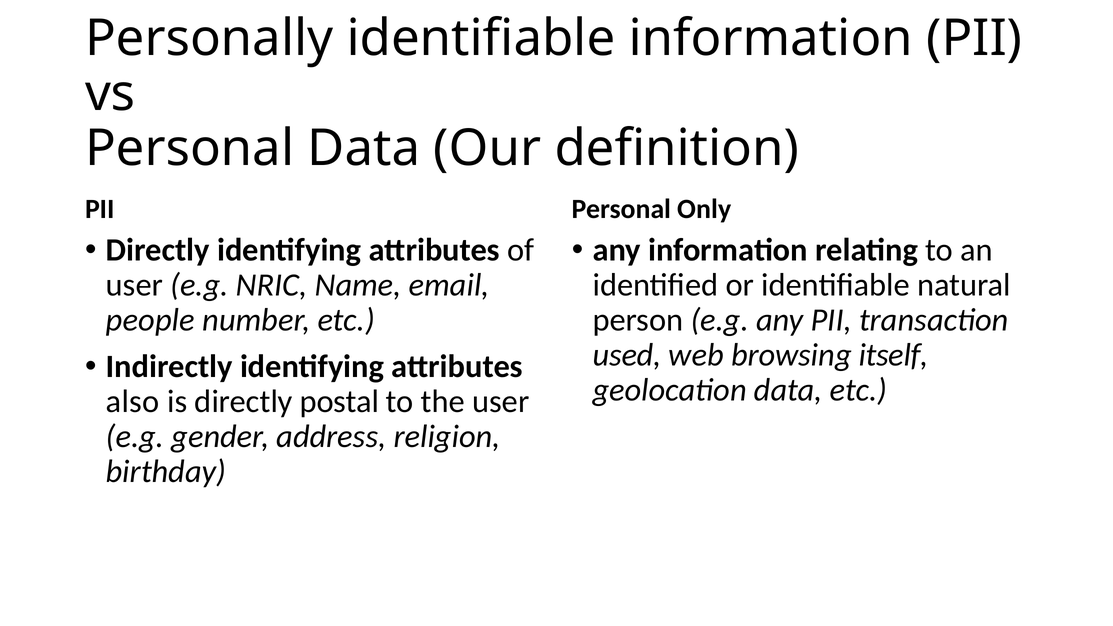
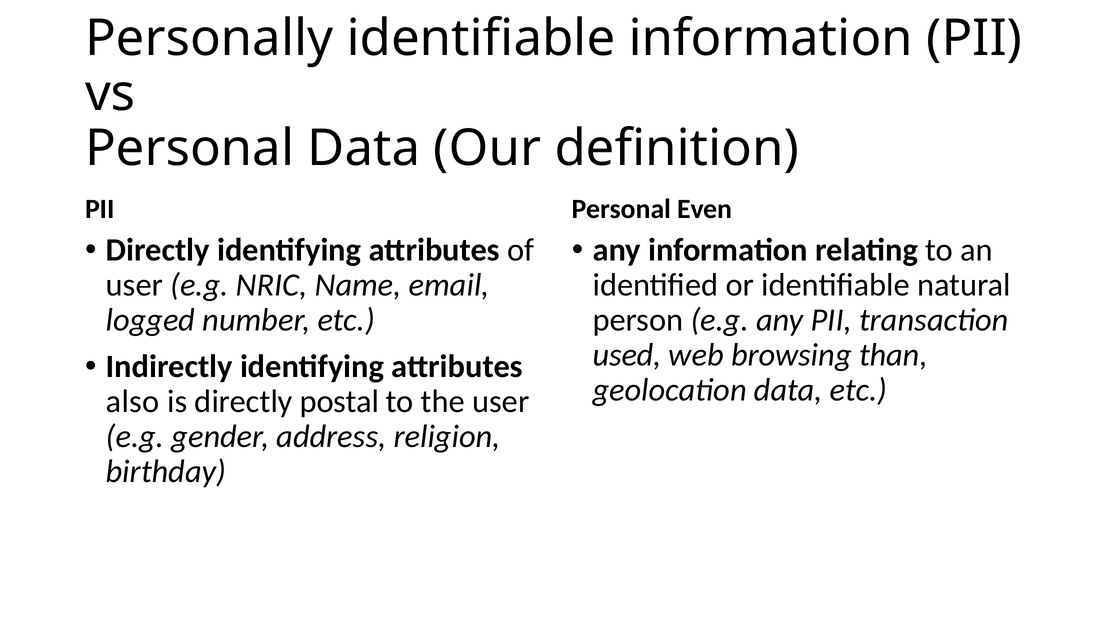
Only: Only -> Even
people: people -> logged
itself: itself -> than
